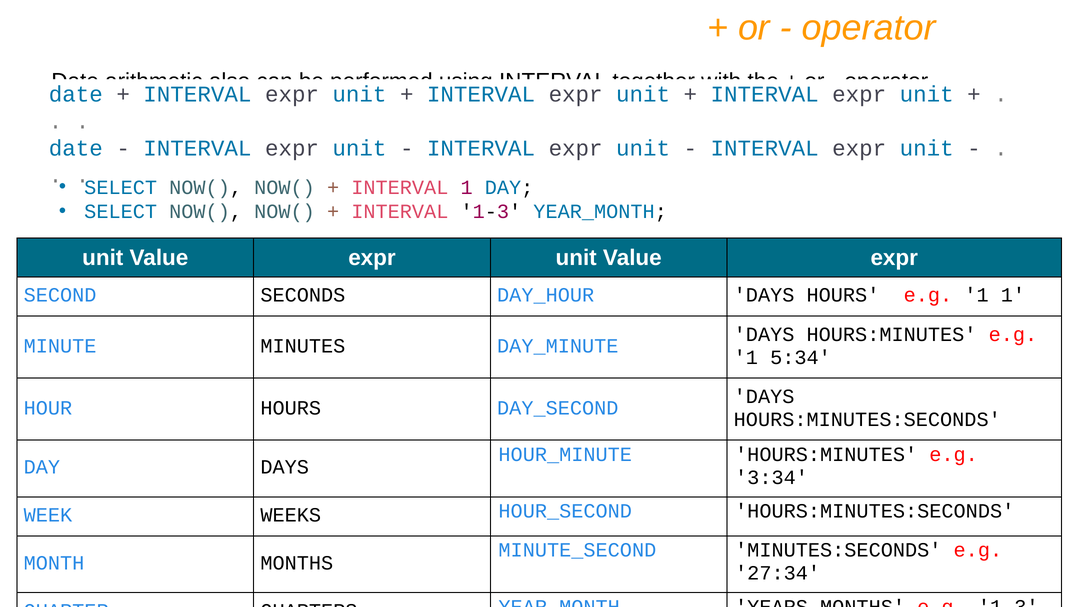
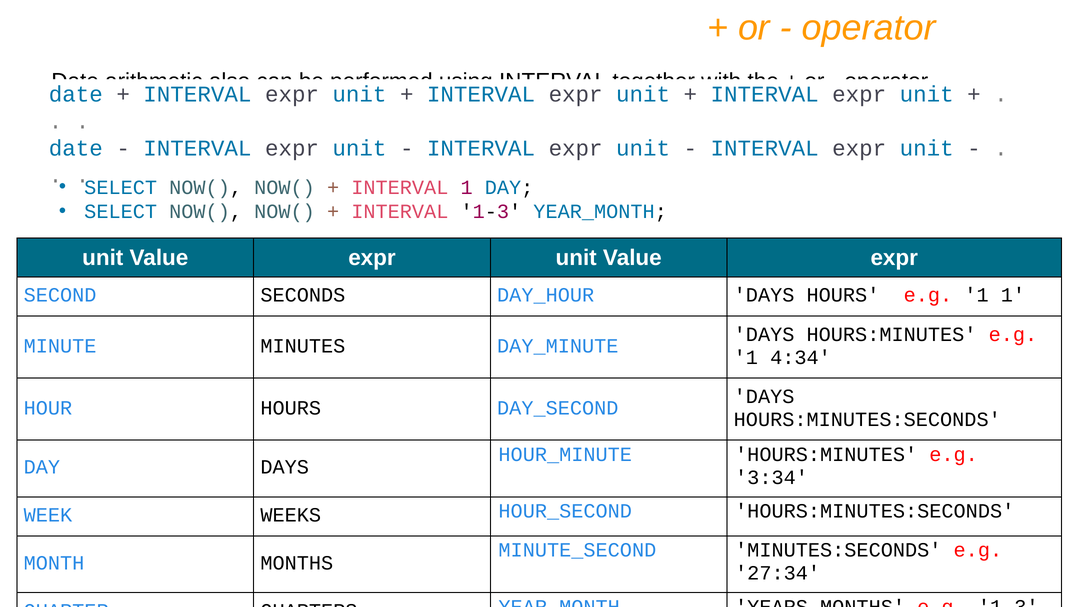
5:34: 5:34 -> 4:34
